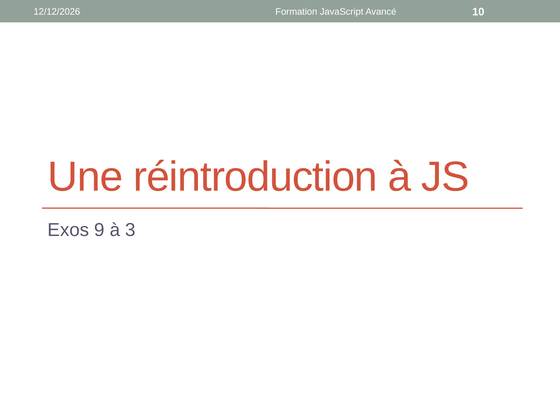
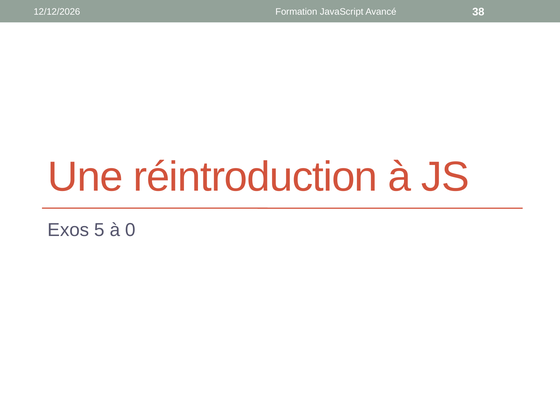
10: 10 -> 38
9: 9 -> 5
3: 3 -> 0
